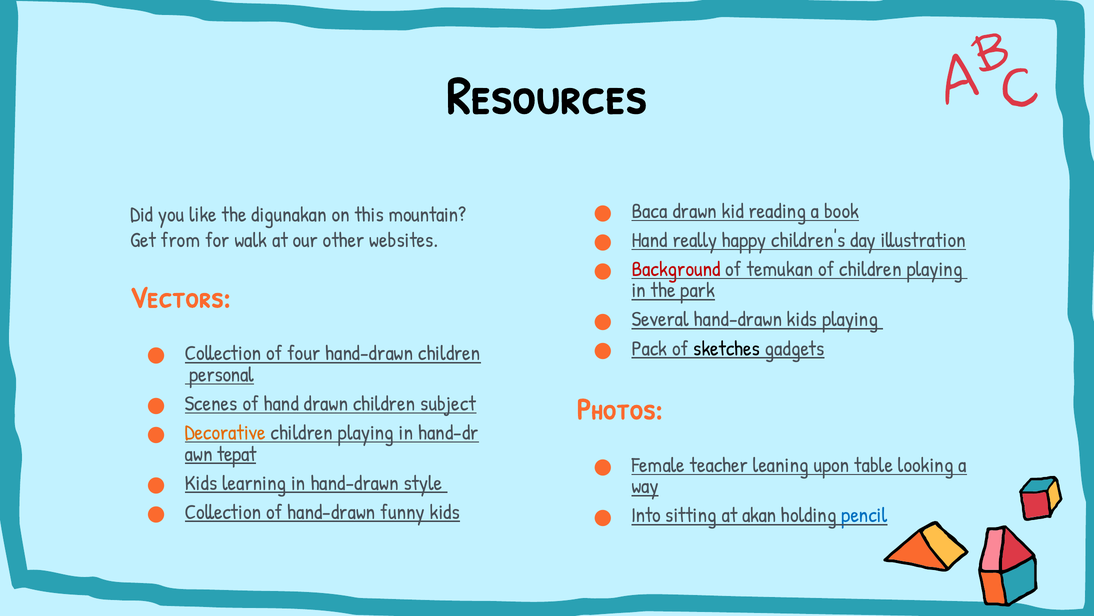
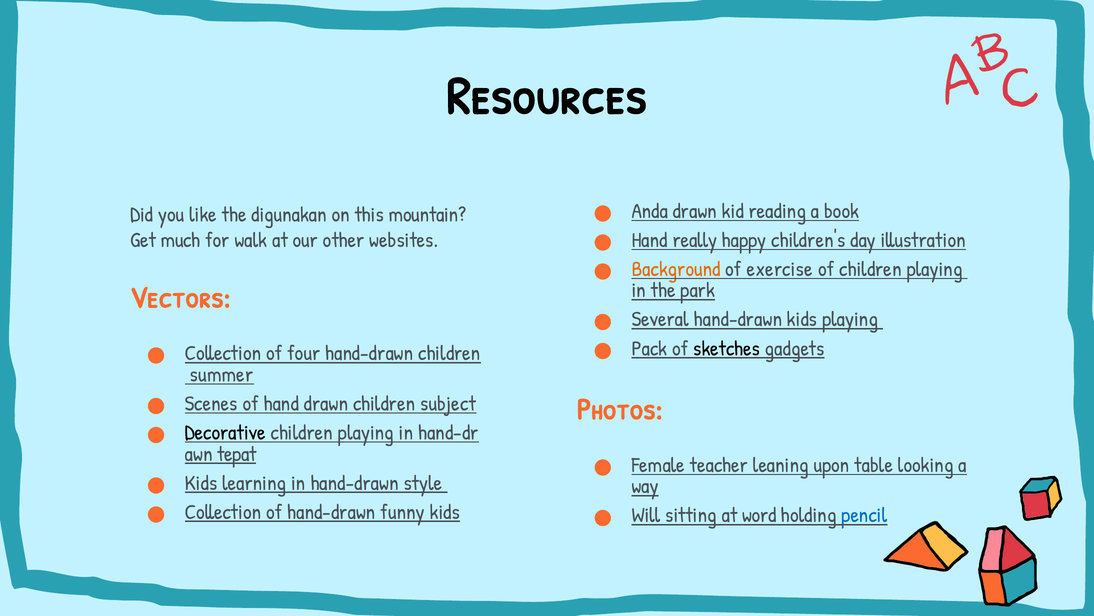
Baca: Baca -> Anda
from: from -> much
Background colour: red -> orange
temukan: temukan -> exercise
personal: personal -> summer
Decorative colour: orange -> black
Into: Into -> Will
akan: akan -> word
